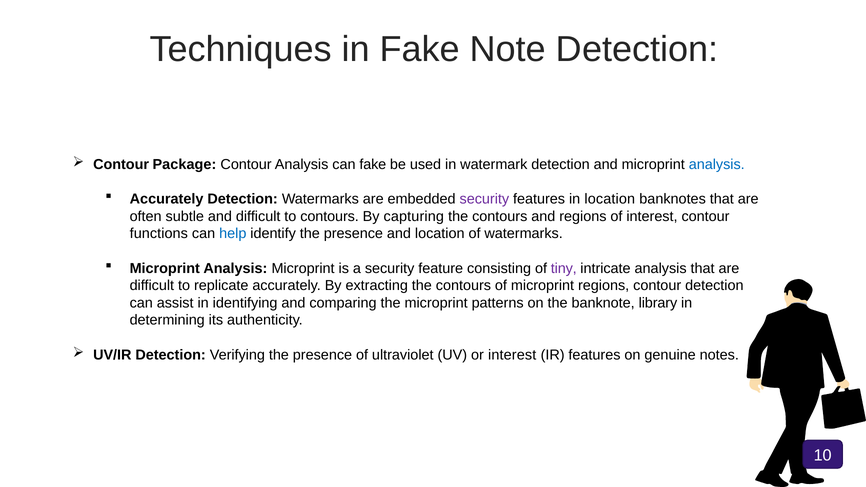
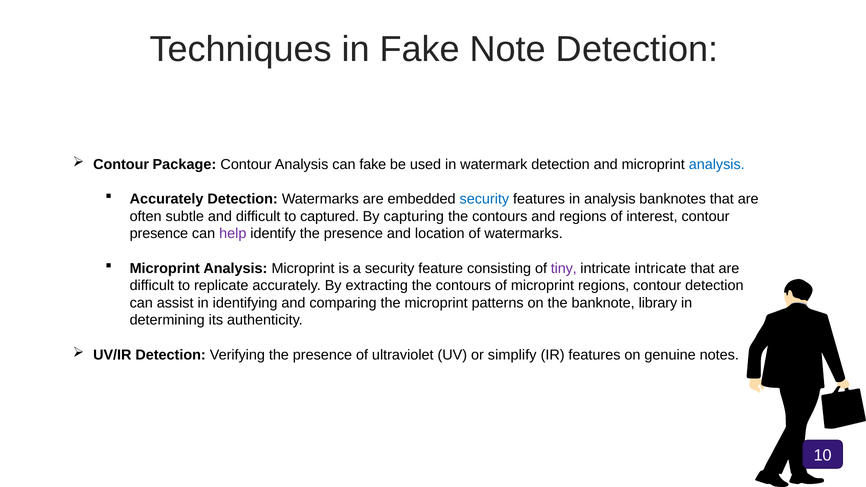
security at (484, 199) colour: purple -> blue
in location: location -> analysis
to contours: contours -> captured
functions at (159, 234): functions -> presence
help colour: blue -> purple
intricate analysis: analysis -> intricate
or interest: interest -> simplify
